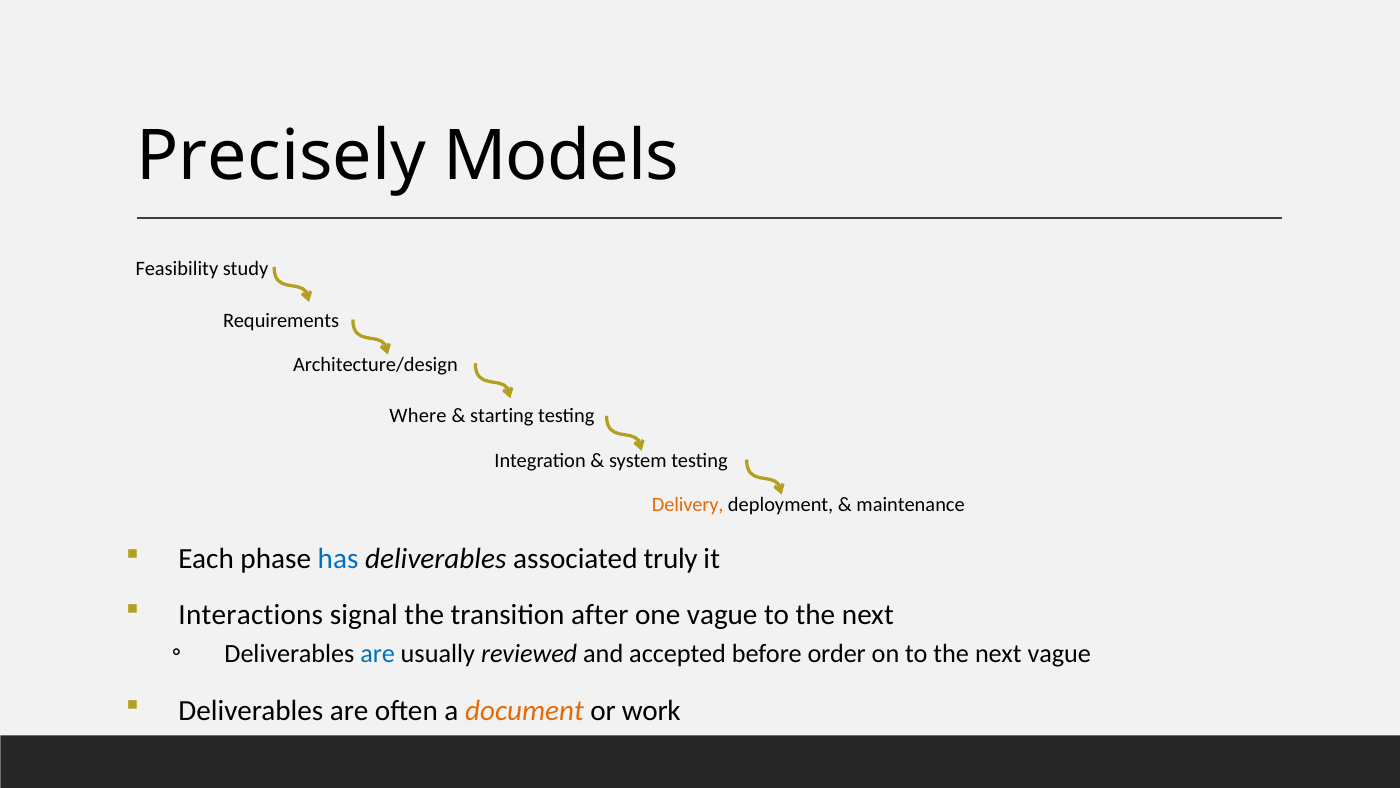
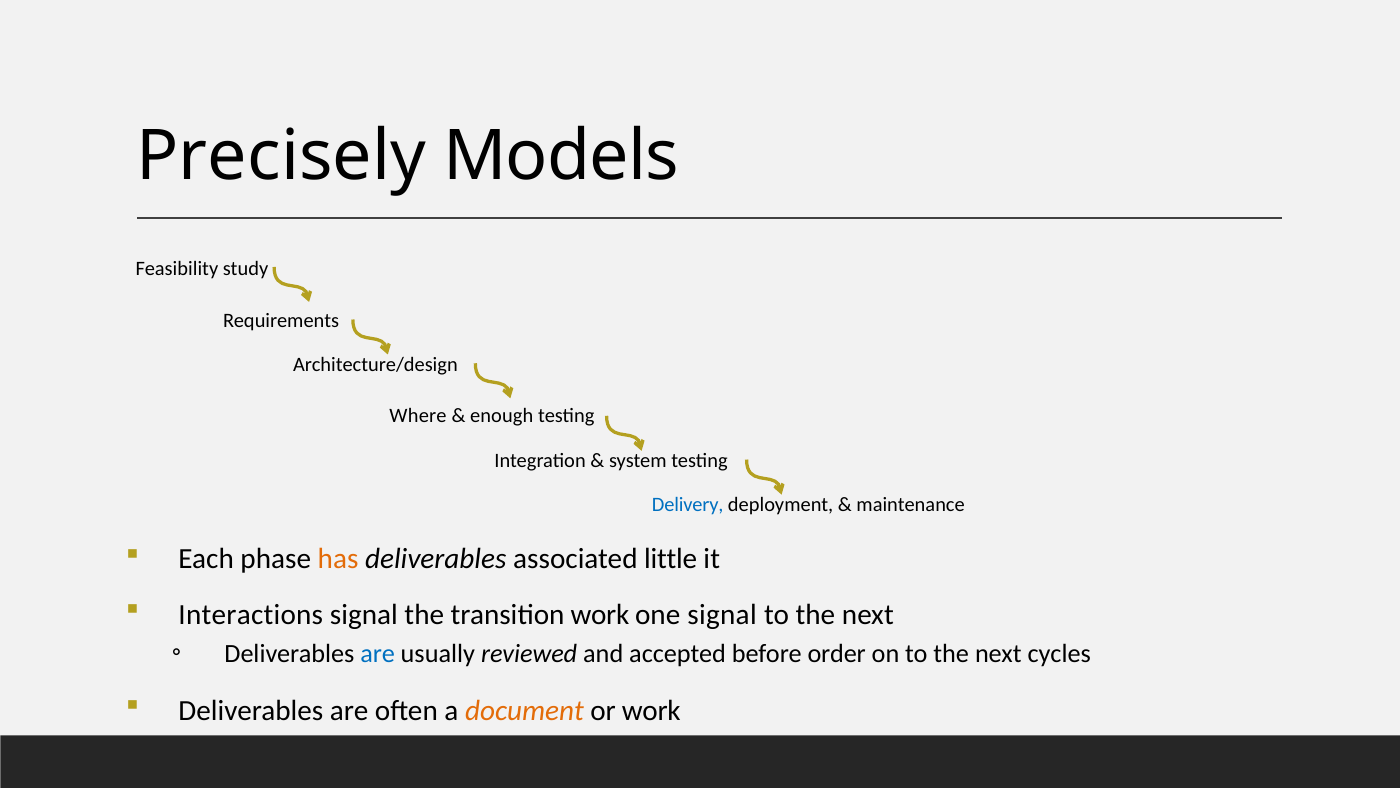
starting: starting -> enough
Delivery colour: orange -> blue
has colour: blue -> orange
truly: truly -> little
transition after: after -> work
one vague: vague -> signal
next vague: vague -> cycles
